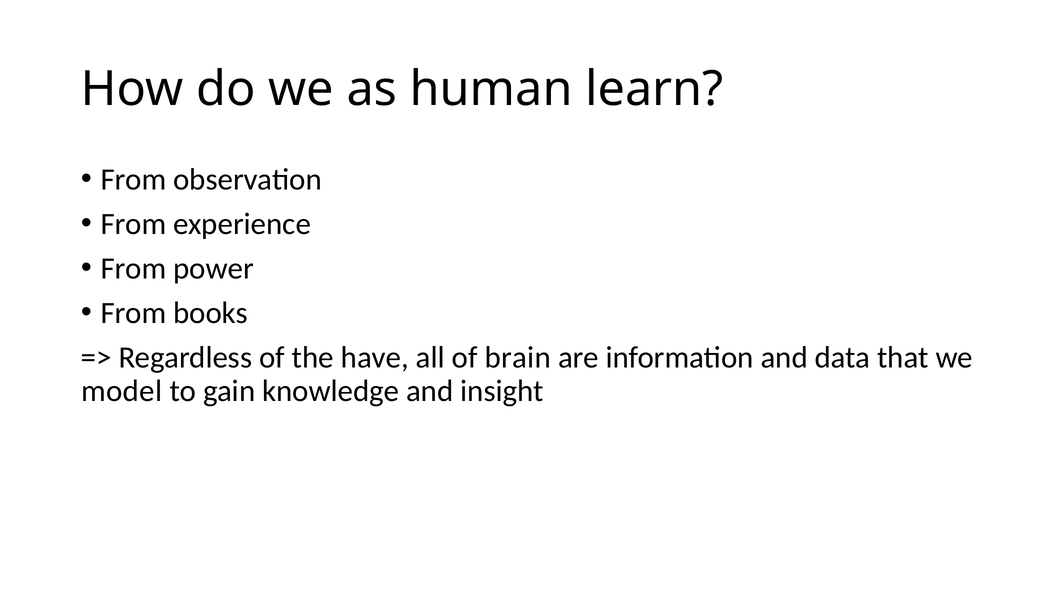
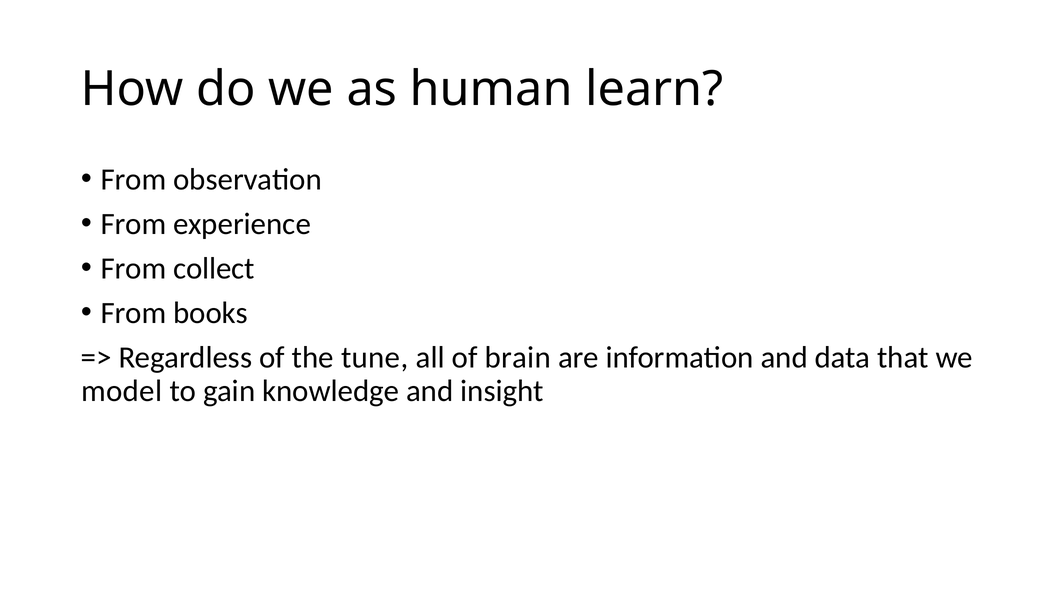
power: power -> collect
have: have -> tune
